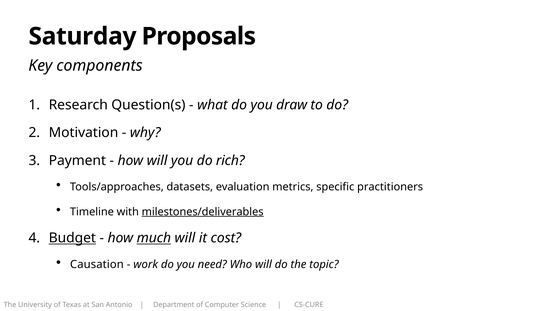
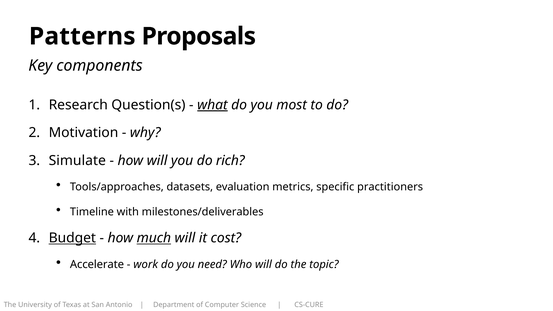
Saturday: Saturday -> Patterns
what underline: none -> present
draw: draw -> most
Payment: Payment -> Simulate
milestones/deliverables underline: present -> none
Causation: Causation -> Accelerate
